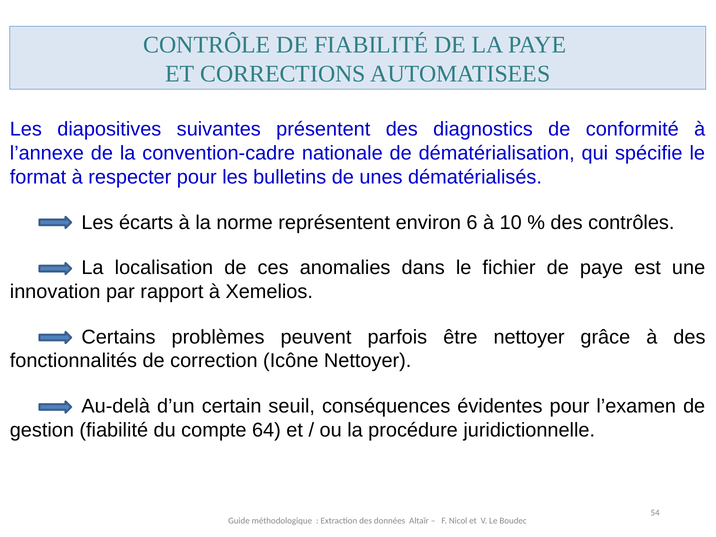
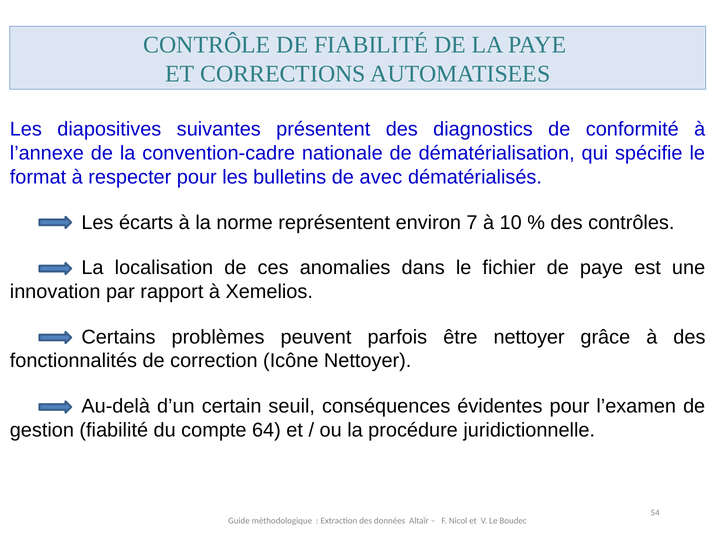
unes: unes -> avec
6: 6 -> 7
